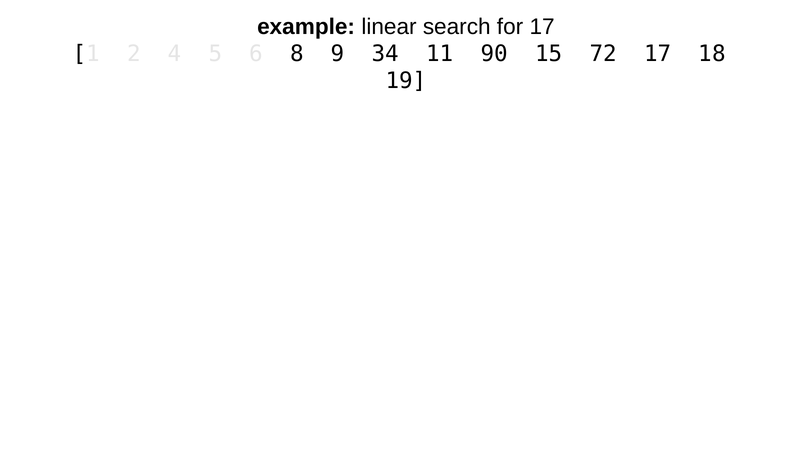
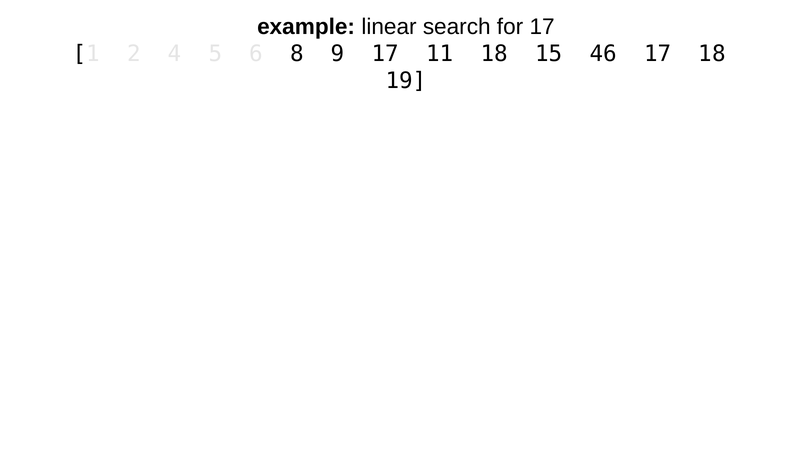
9 34: 34 -> 17
11 90: 90 -> 18
72: 72 -> 46
